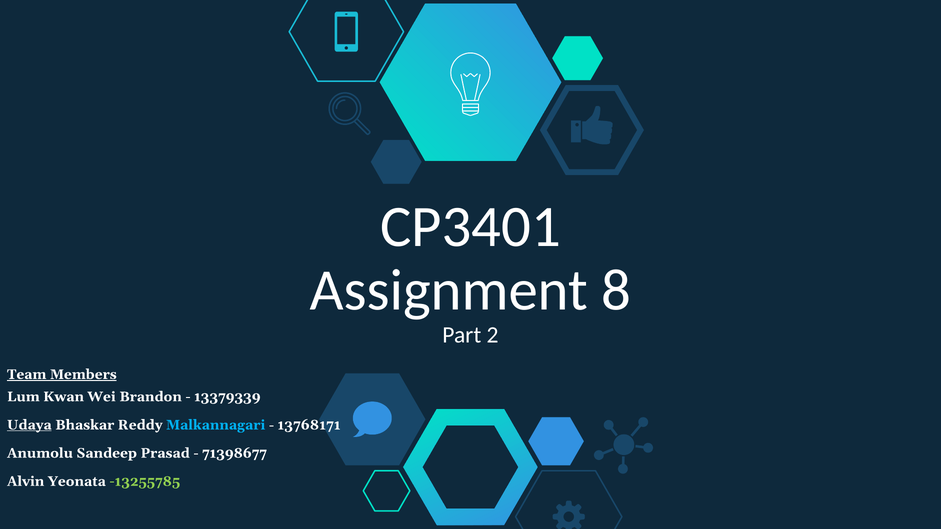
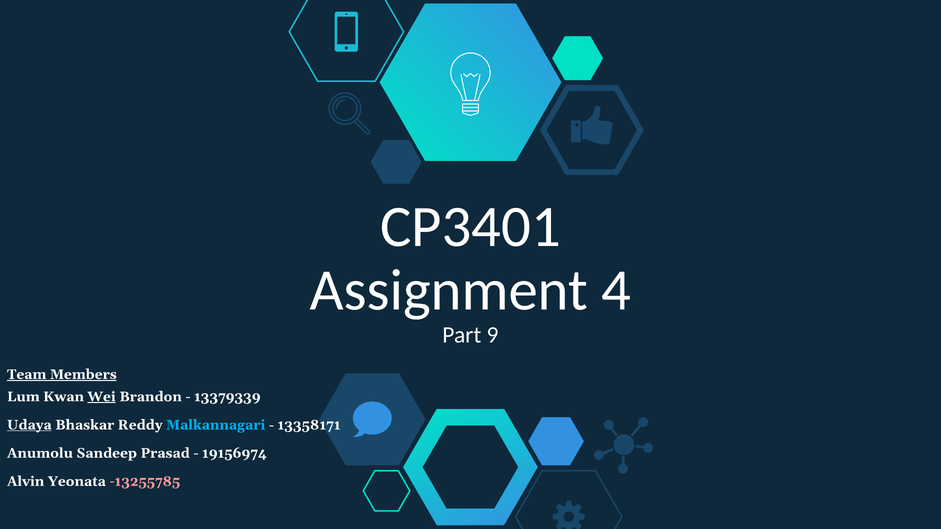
8: 8 -> 4
2: 2 -> 9
Wei underline: none -> present
13768171: 13768171 -> 13358171
71398677: 71398677 -> 19156974
-13255785 colour: light green -> pink
